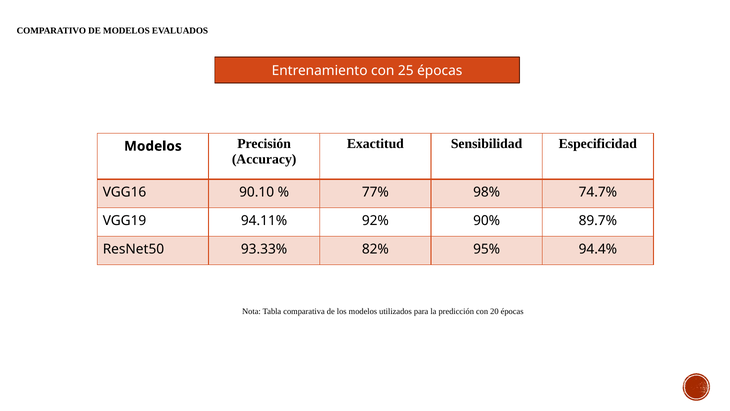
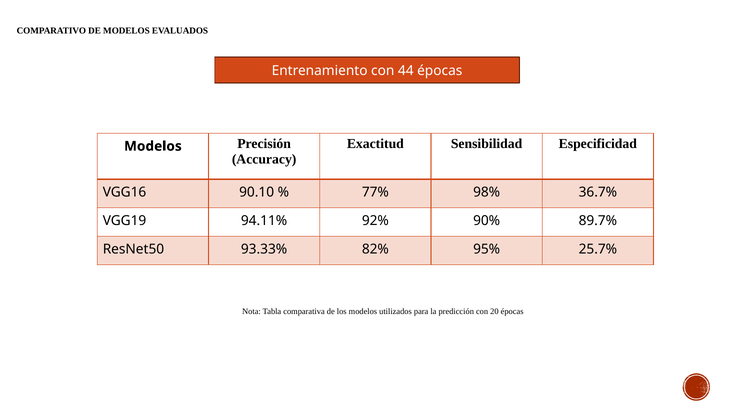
25: 25 -> 44
74.7%: 74.7% -> 36.7%
94.4%: 94.4% -> 25.7%
